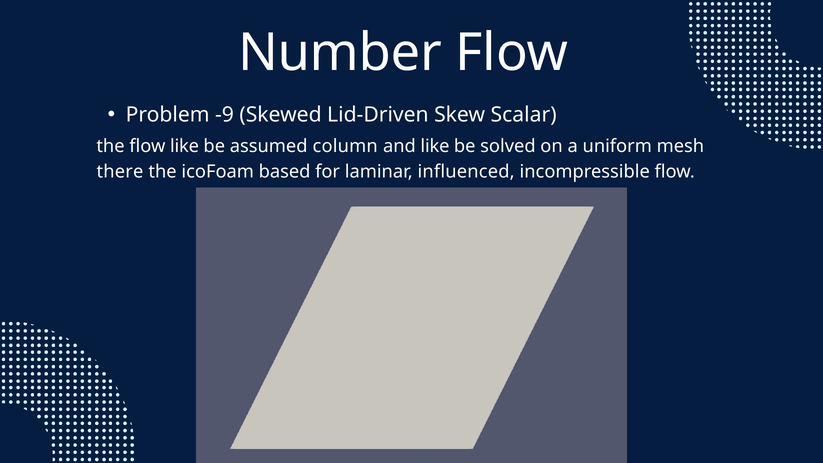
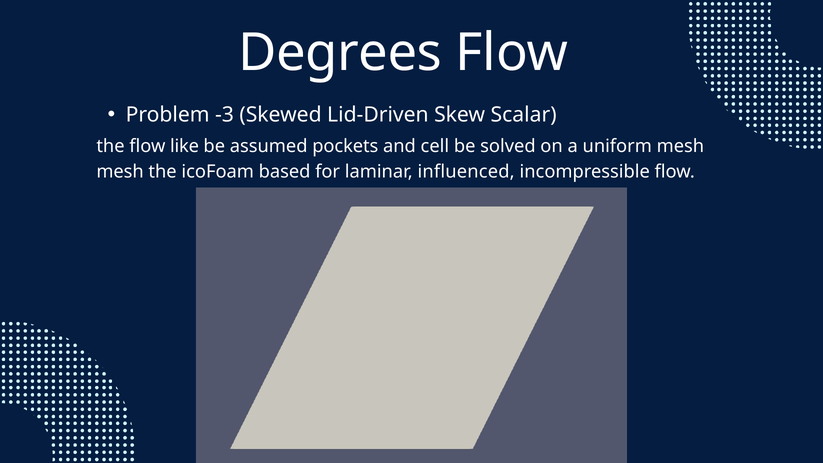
Number: Number -> Degrees
-9: -9 -> -3
column: column -> pockets
and like: like -> cell
there at (120, 172): there -> mesh
